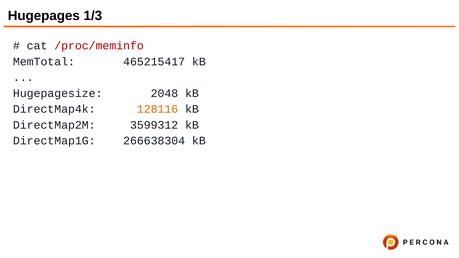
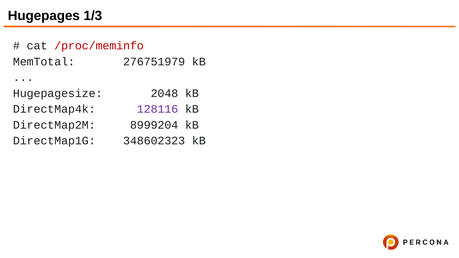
465215417: 465215417 -> 276751979
128116 colour: orange -> purple
3599312: 3599312 -> 8999204
266638304: 266638304 -> 348602323
